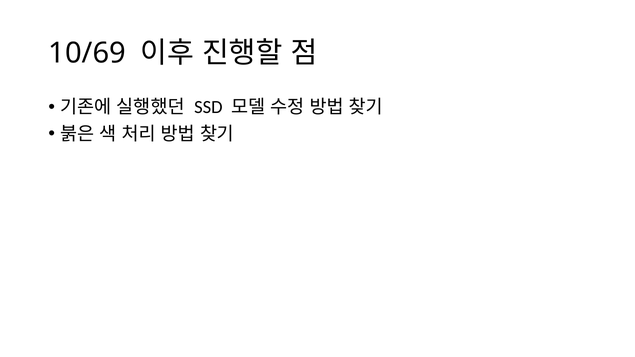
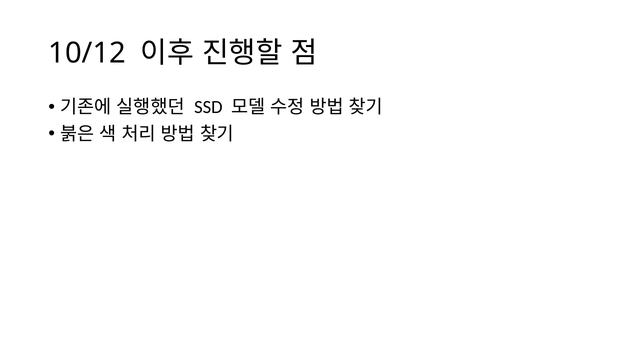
10/69: 10/69 -> 10/12
